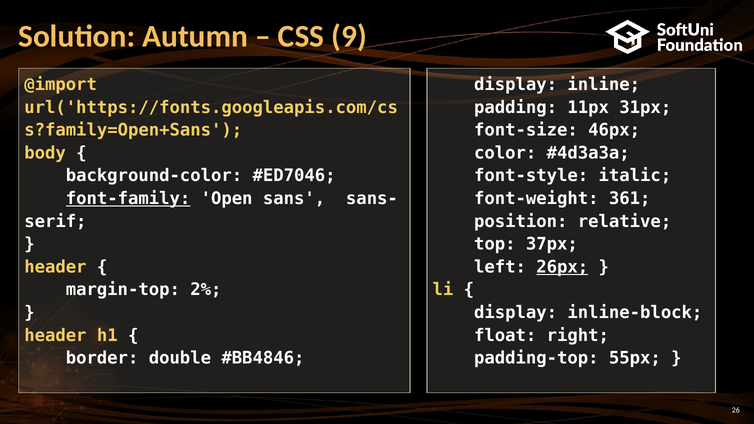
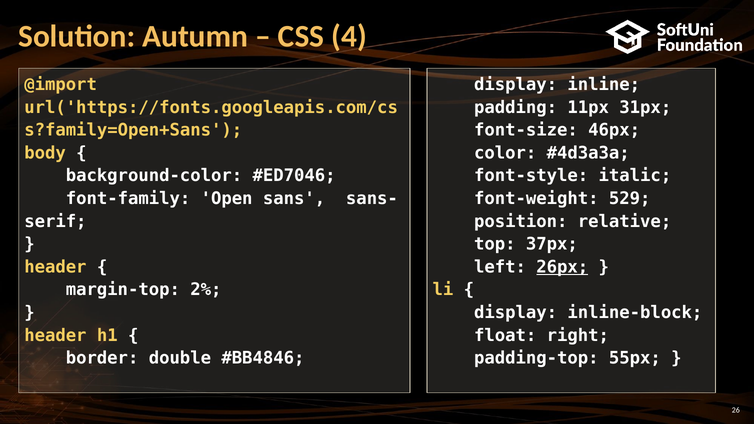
9: 9 -> 4
font-family underline: present -> none
361: 361 -> 529
